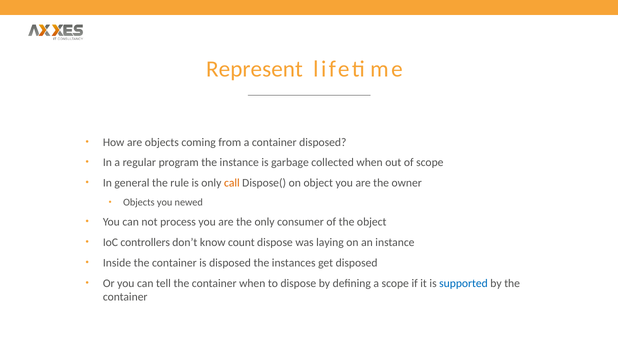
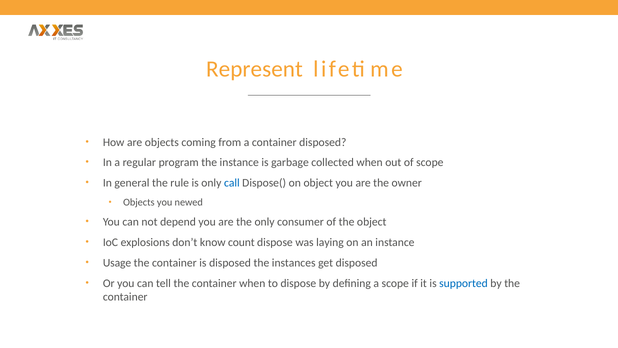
call colour: orange -> blue
process: process -> depend
controllers: controllers -> explosions
Inside: Inside -> Usage
